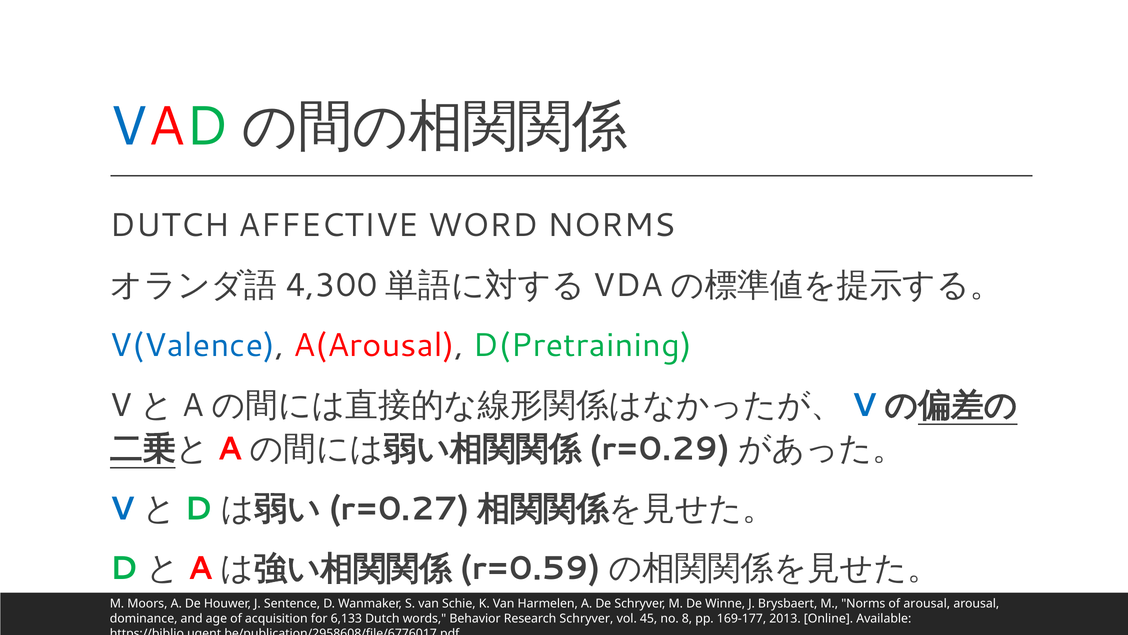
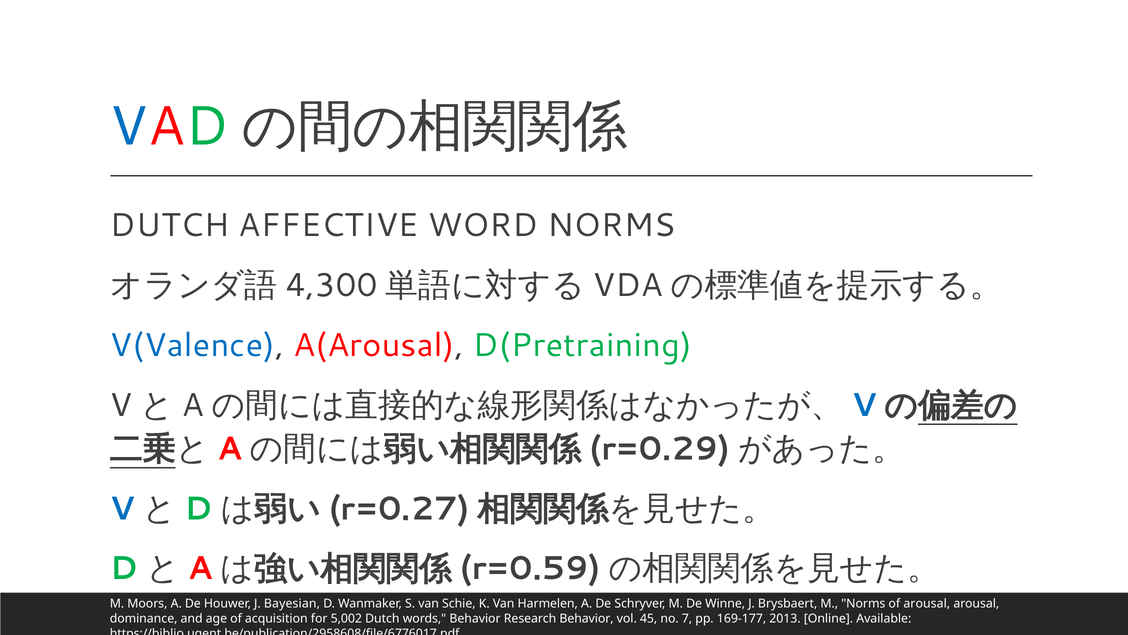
Sentence: Sentence -> Bayesian
6,133: 6,133 -> 5,002
Research Schryver: Schryver -> Behavior
8: 8 -> 7
